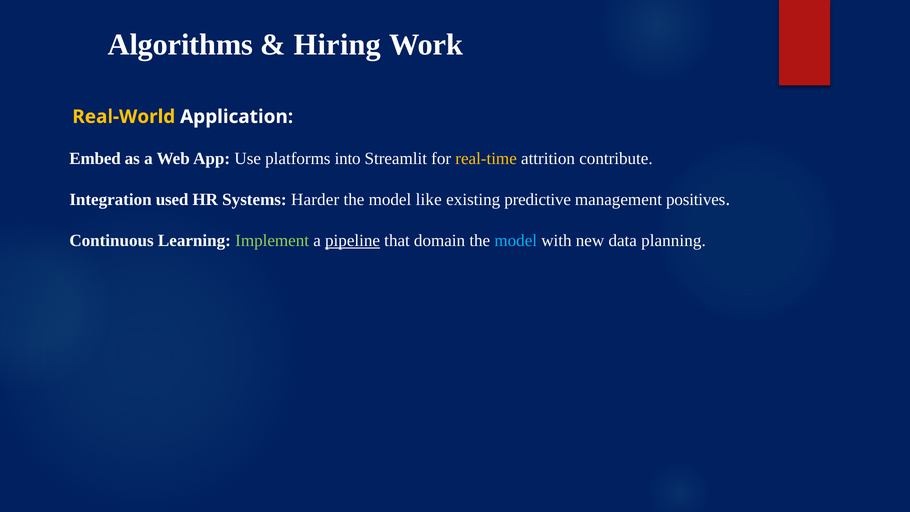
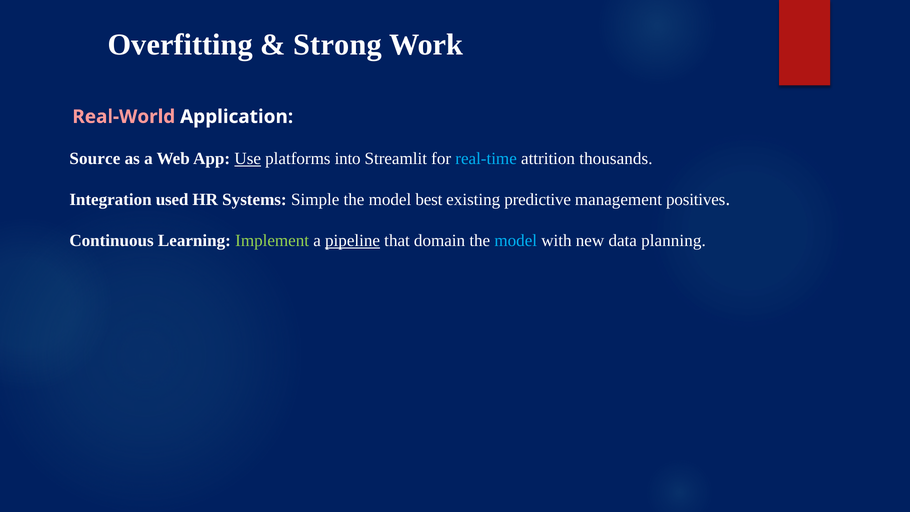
Algorithms: Algorithms -> Overfitting
Hiring: Hiring -> Strong
Real-World colour: yellow -> pink
Embed: Embed -> Source
Use underline: none -> present
real-time colour: yellow -> light blue
contribute: contribute -> thousands
Harder: Harder -> Simple
like: like -> best
